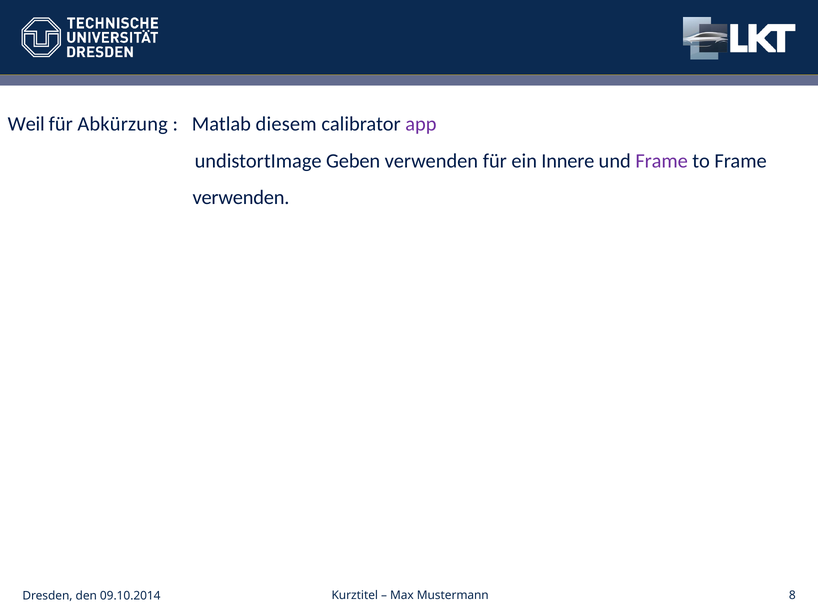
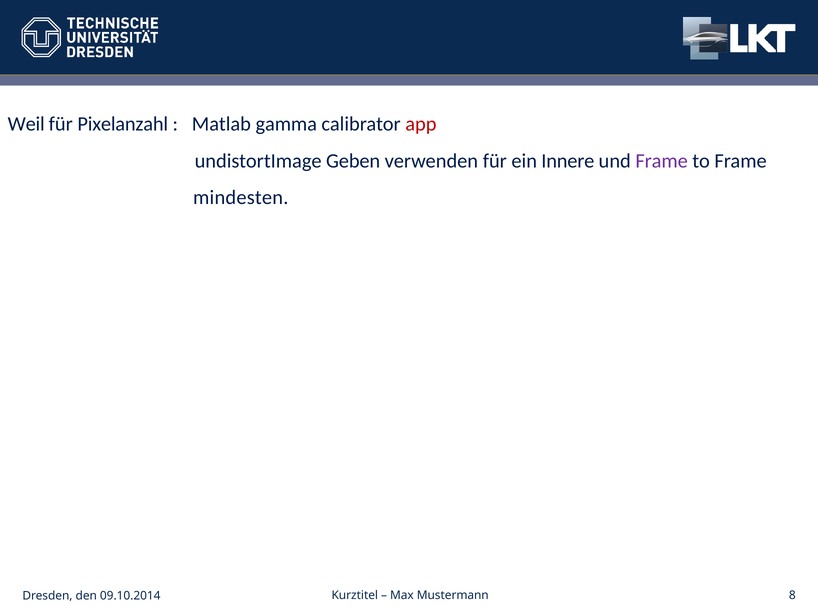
Abkürzung: Abkürzung -> Pixelanzahl
diesem: diesem -> gamma
app colour: purple -> red
verwenden at (241, 198): verwenden -> mindesten
